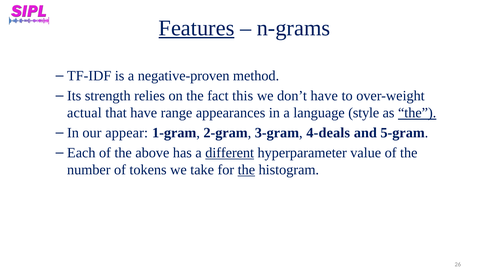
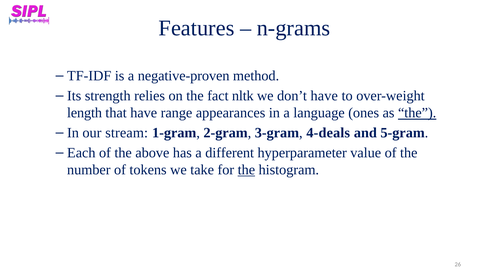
Features underline: present -> none
this: this -> nltk
actual: actual -> length
style: style -> ones
appear: appear -> stream
different underline: present -> none
